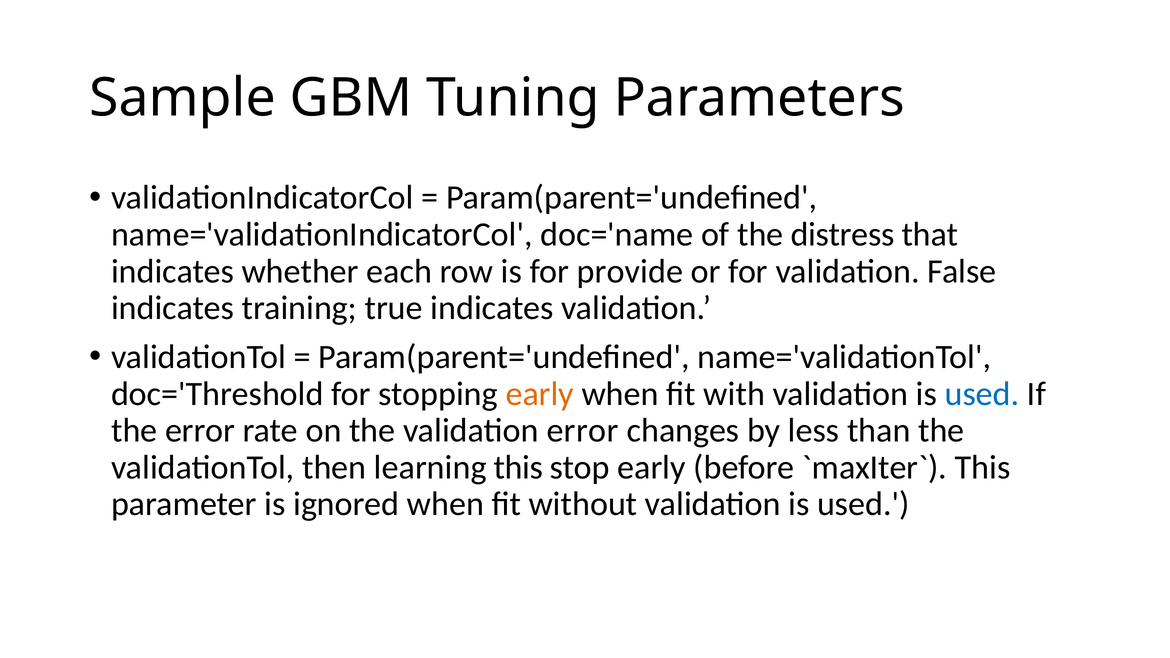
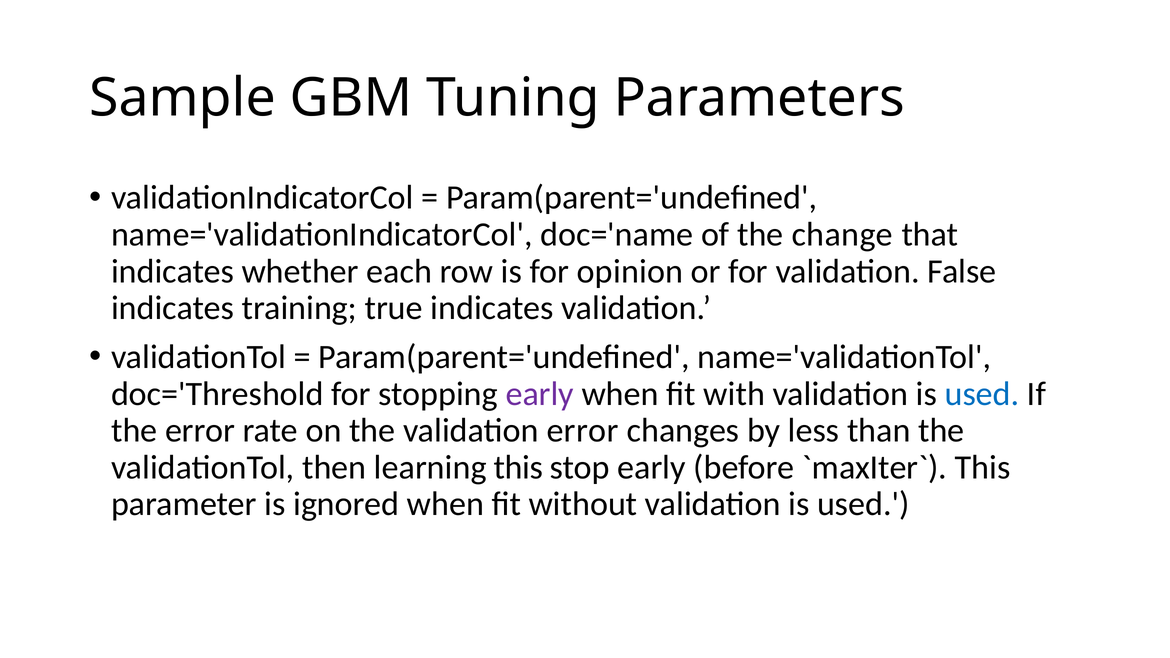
distress: distress -> change
provide: provide -> opinion
early at (540, 394) colour: orange -> purple
